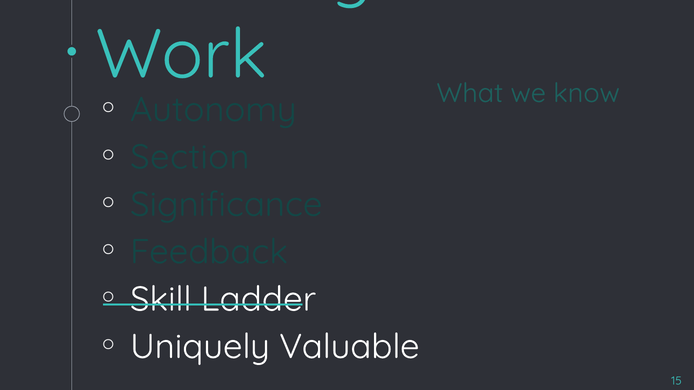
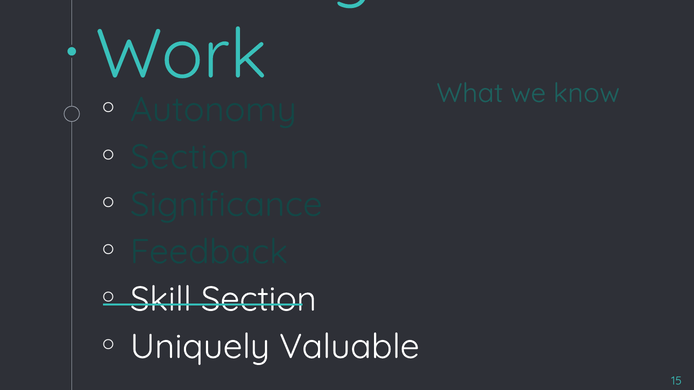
Skill Ladder: Ladder -> Section
